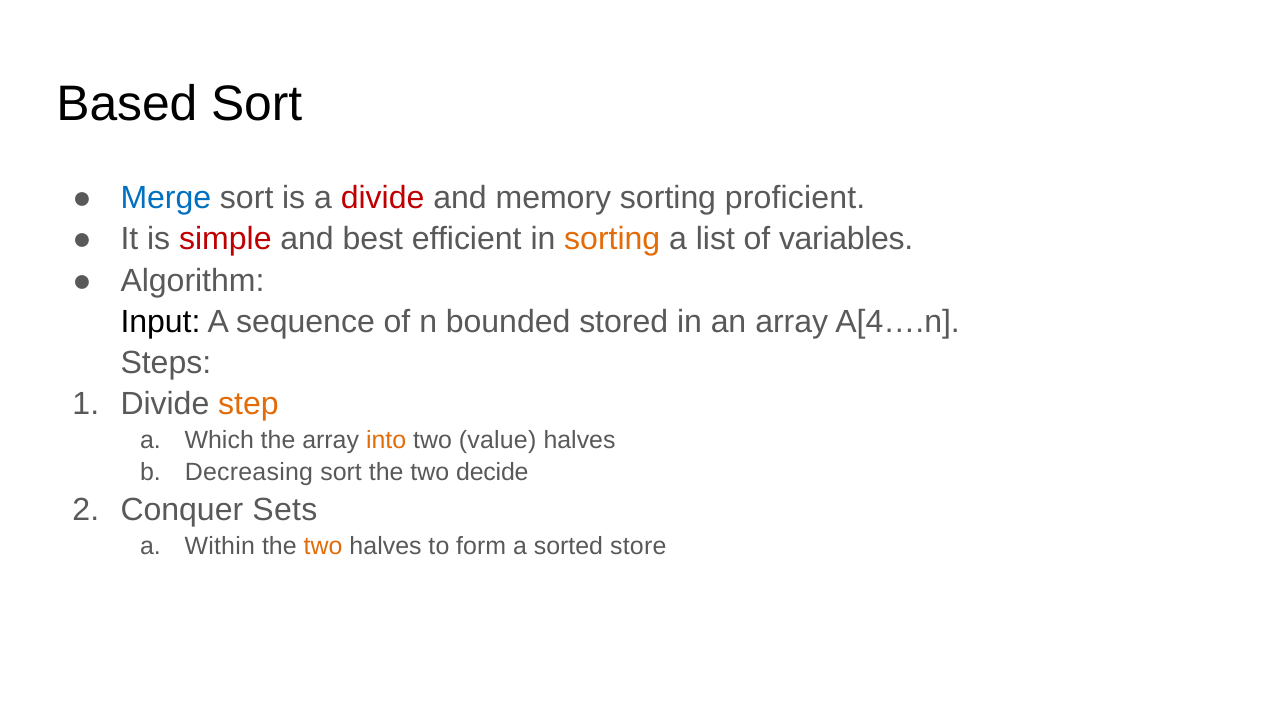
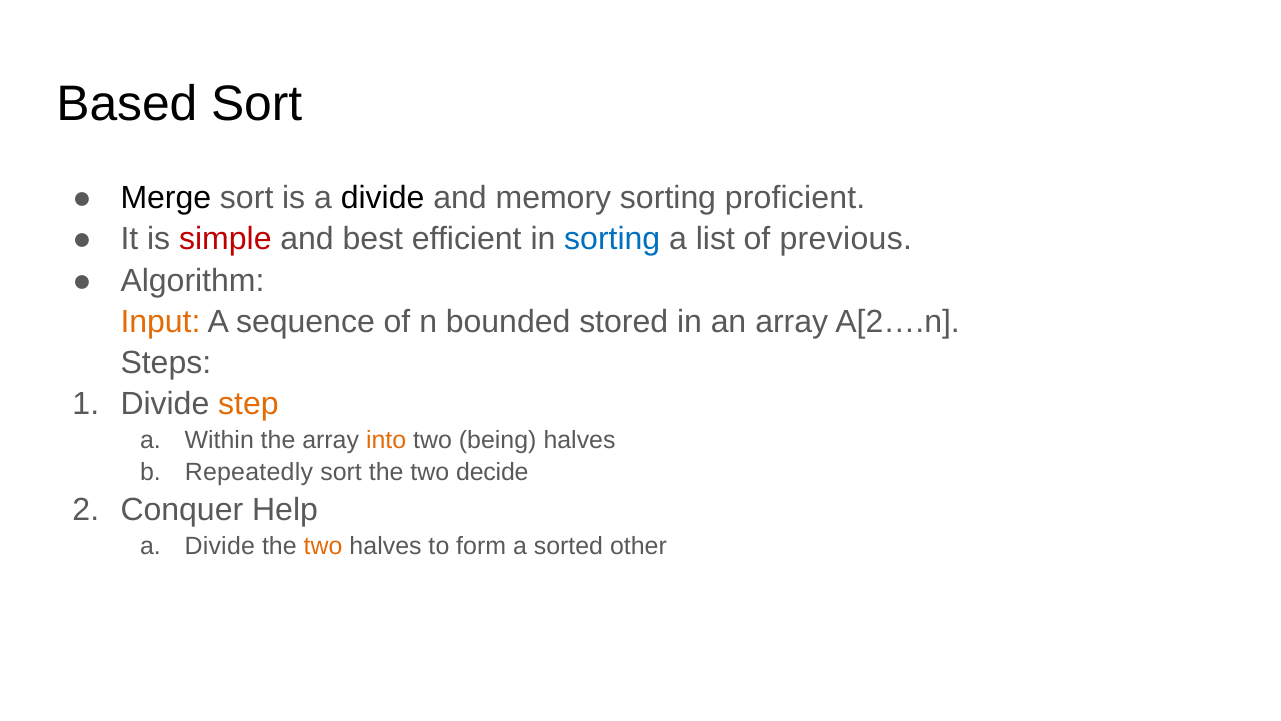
Merge colour: blue -> black
divide at (383, 198) colour: red -> black
sorting at (612, 239) colour: orange -> blue
variables: variables -> previous
Input colour: black -> orange
A[4….n: A[4….n -> A[2….n
Which: Which -> Within
value: value -> being
Decreasing: Decreasing -> Repeatedly
Sets: Sets -> Help
Within at (220, 546): Within -> Divide
store: store -> other
